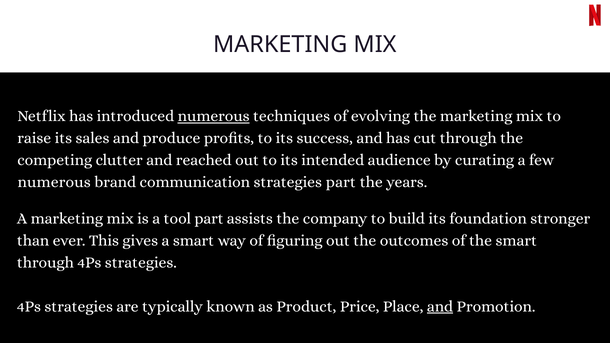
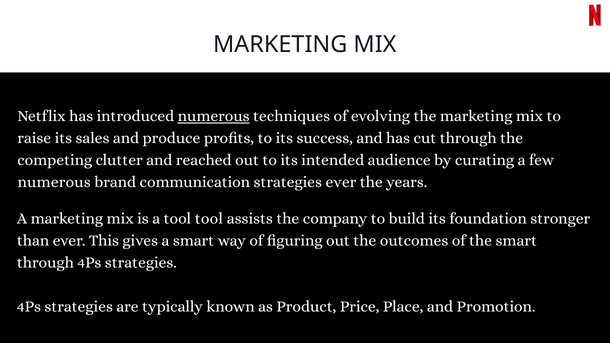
strategies part: part -> ever
tool part: part -> tool
and at (440, 306) underline: present -> none
